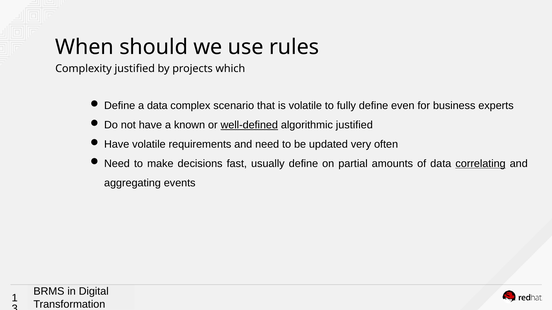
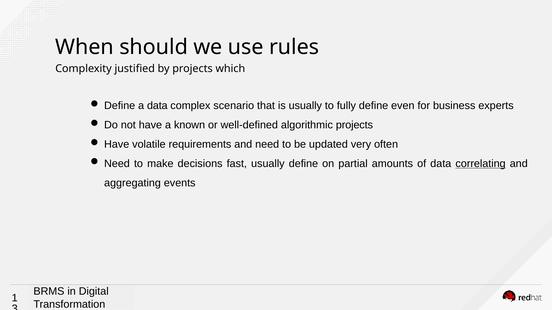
is volatile: volatile -> usually
well-defined underline: present -> none
algorithmic justified: justified -> projects
